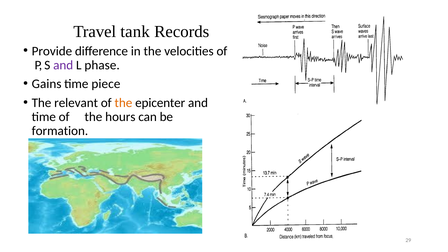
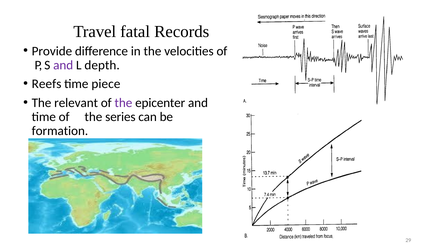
tank: tank -> fatal
phase: phase -> depth
Gains: Gains -> Reefs
the at (123, 103) colour: orange -> purple
hours: hours -> series
